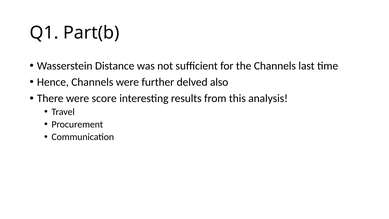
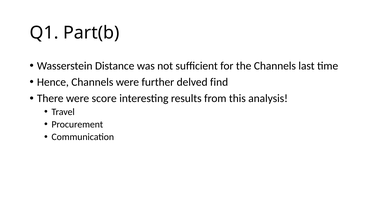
also: also -> find
